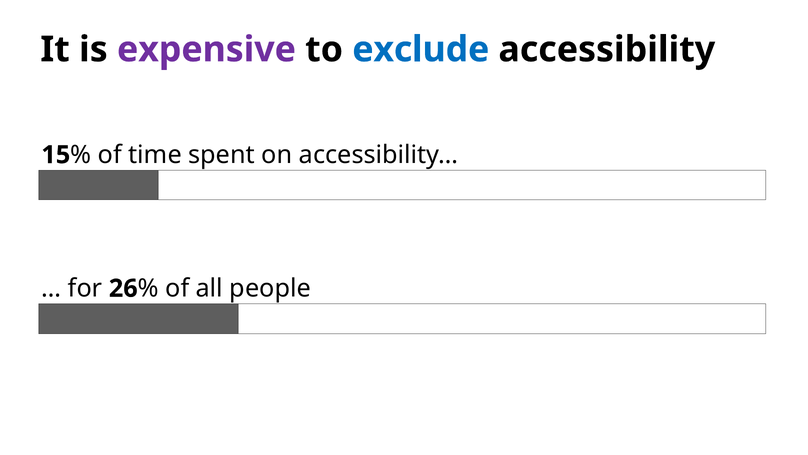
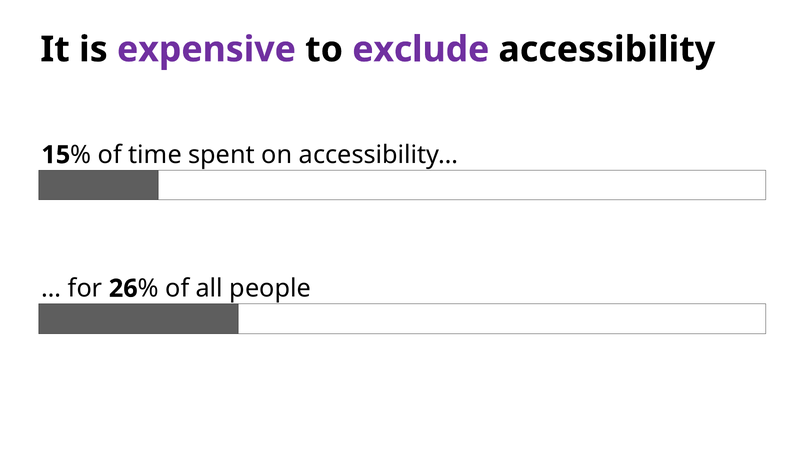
exclude colour: blue -> purple
